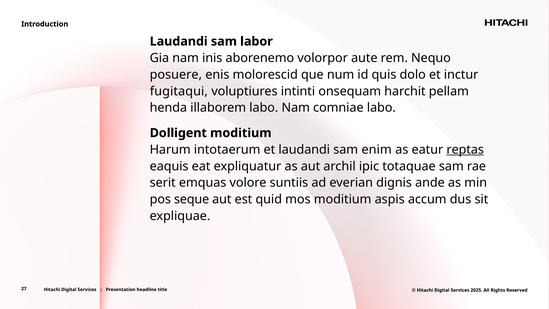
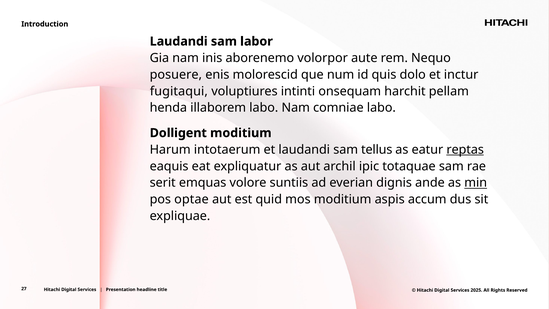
enim: enim -> tellus
min underline: none -> present
seque: seque -> optae
